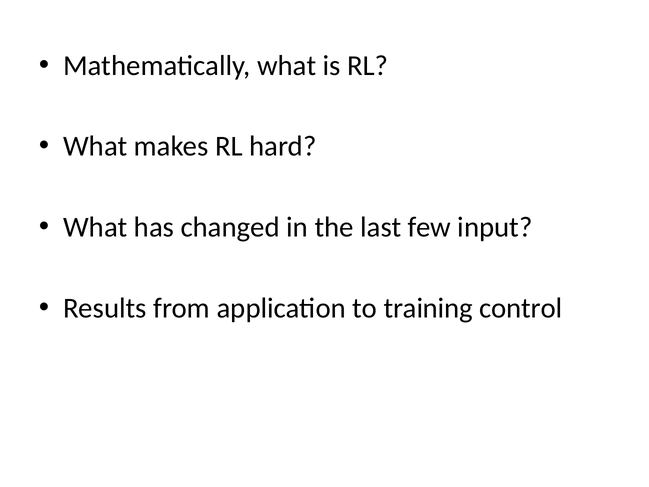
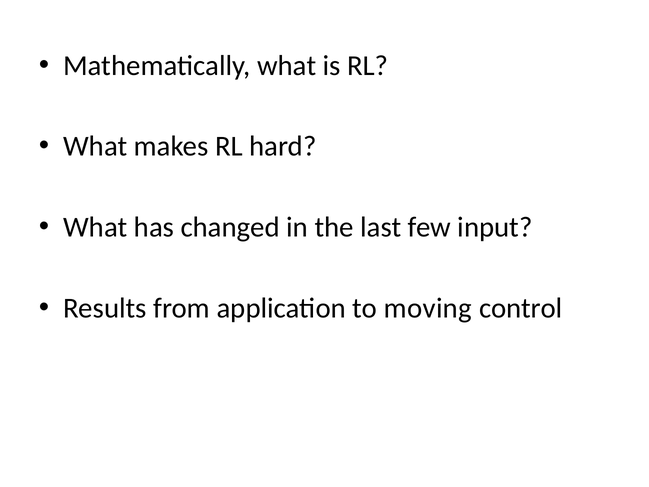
training: training -> moving
